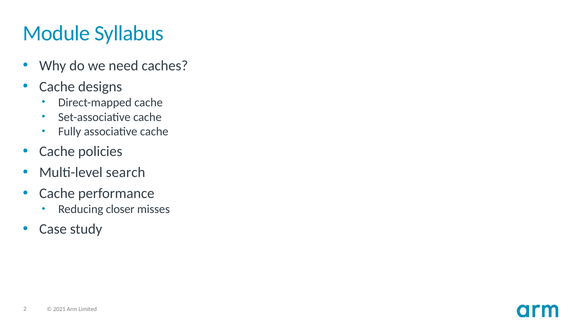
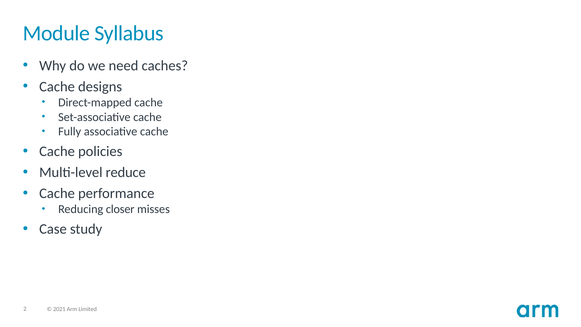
search: search -> reduce
